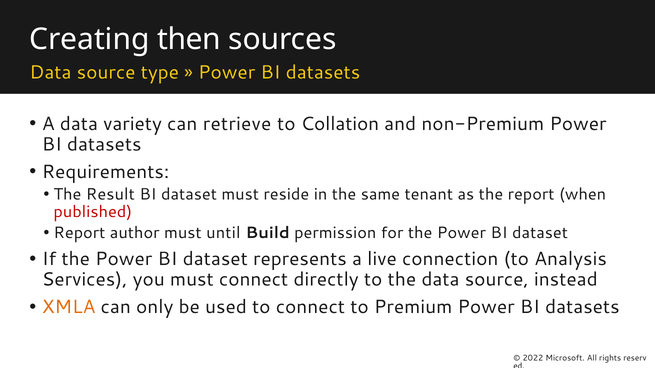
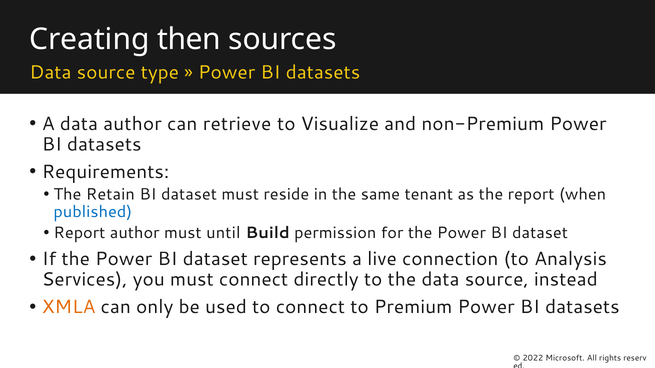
data variety: variety -> author
Collation: Collation -> Visualize
Result: Result -> Retain
published colour: red -> blue
